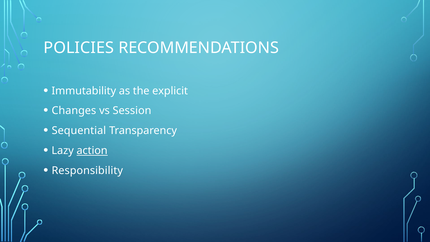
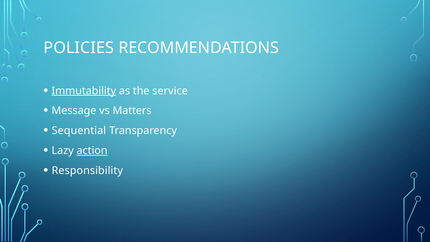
Immutability underline: none -> present
explicit: explicit -> service
Changes: Changes -> Message
Session: Session -> Matters
